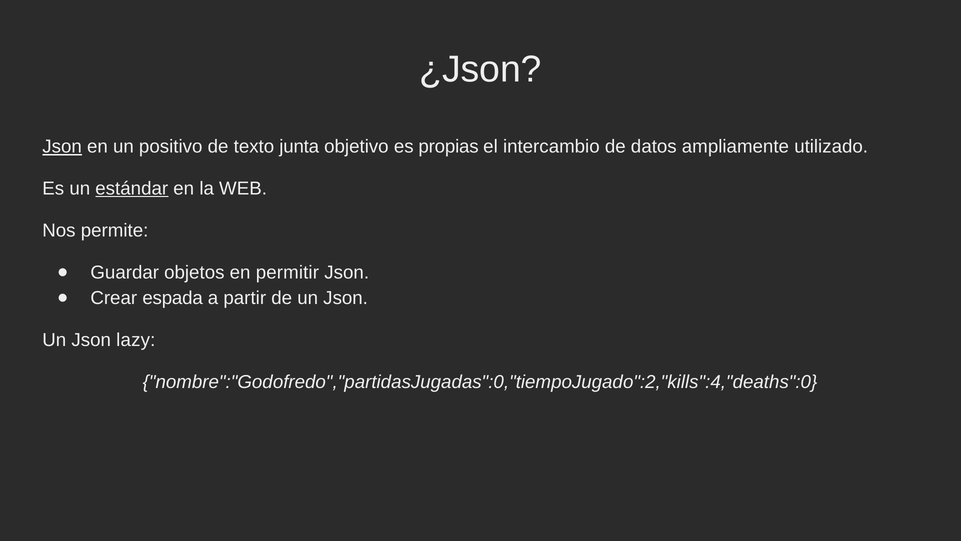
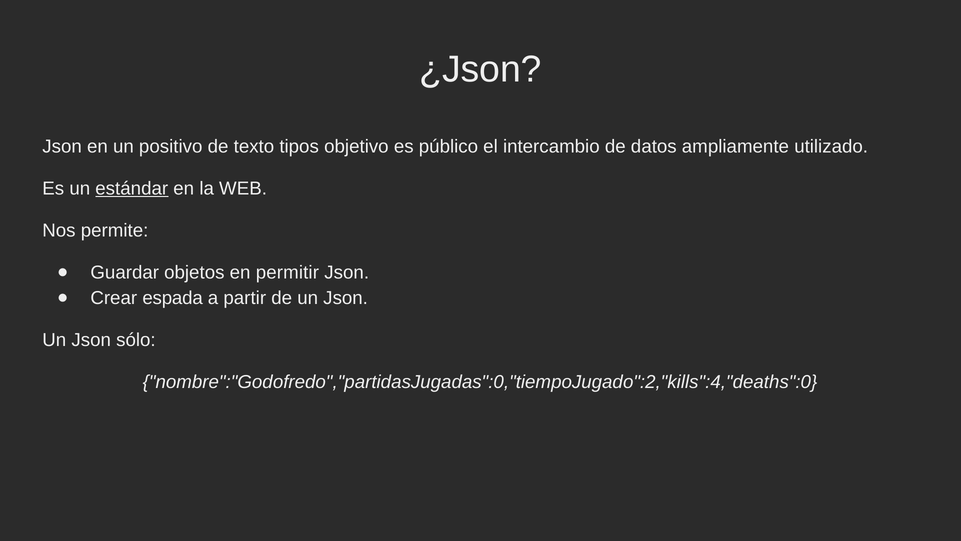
Json at (62, 147) underline: present -> none
junta: junta -> tipos
propias: propias -> público
lazy: lazy -> sólo
